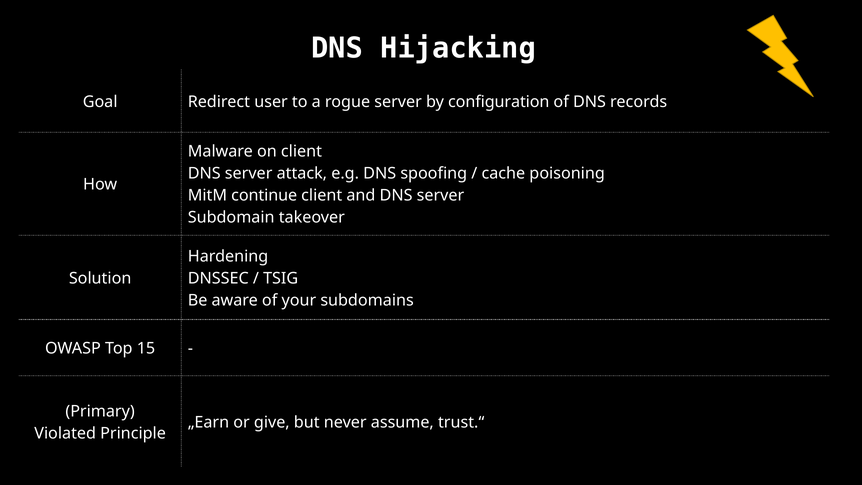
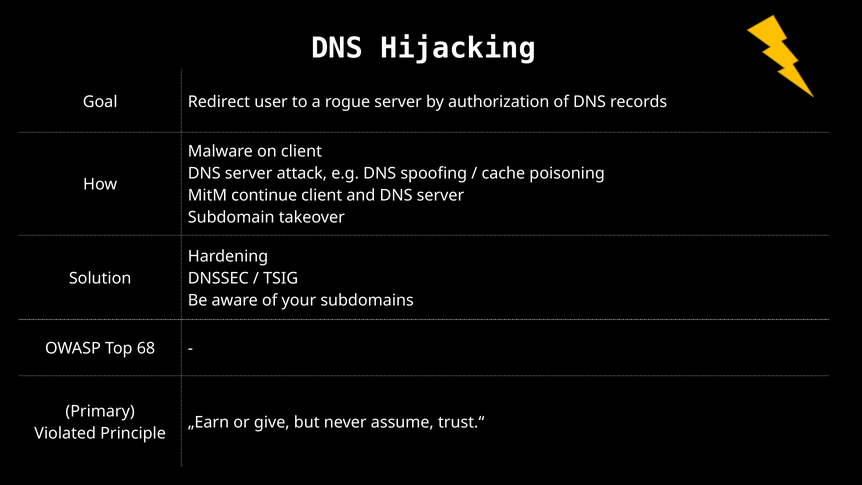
configuration: configuration -> authorization
15: 15 -> 68
